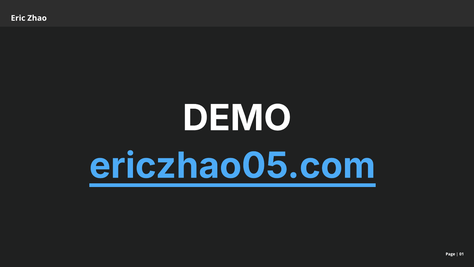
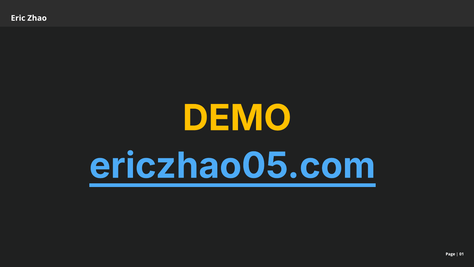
DEMO colour: white -> yellow
